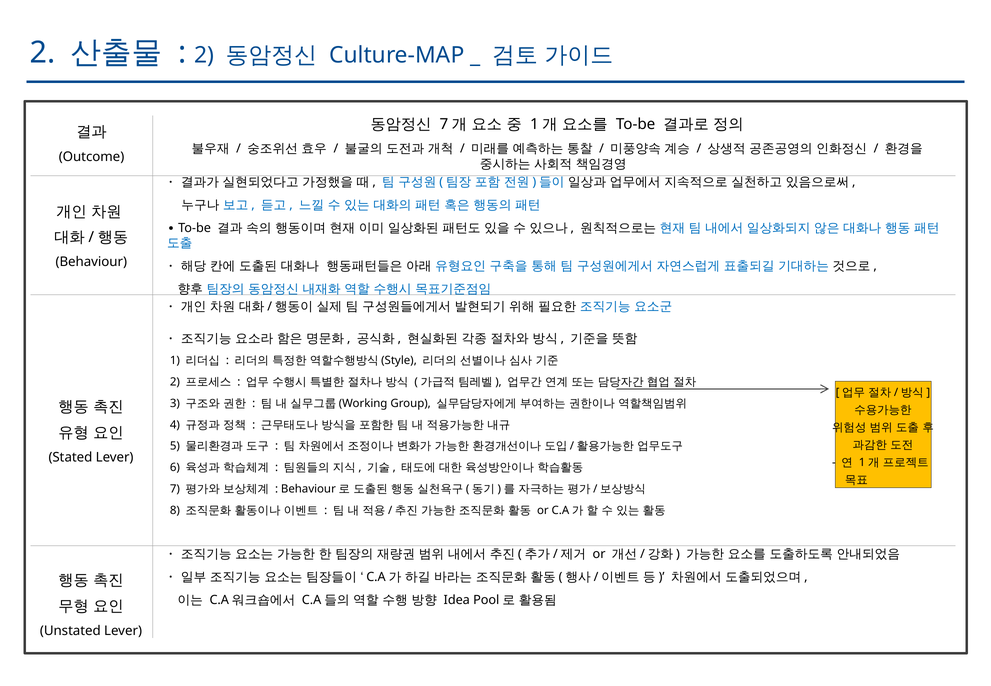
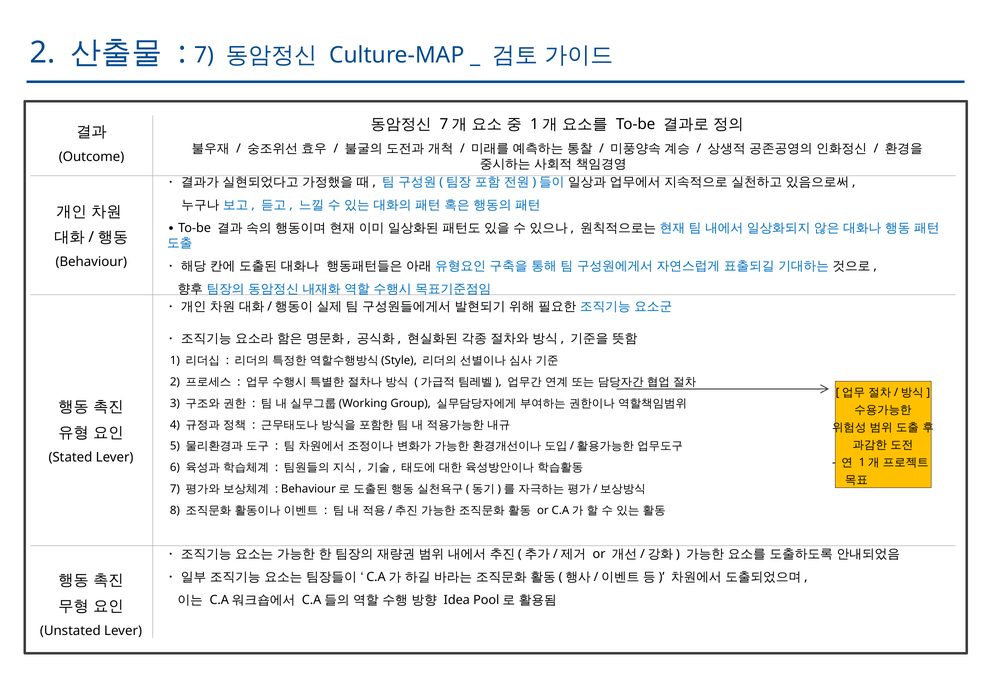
2 at (204, 55): 2 -> 7
